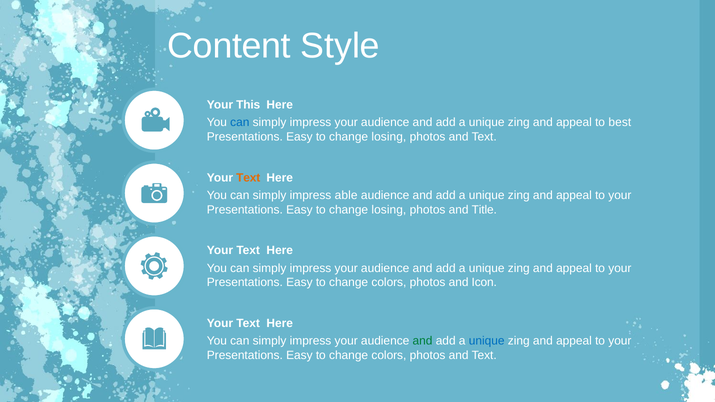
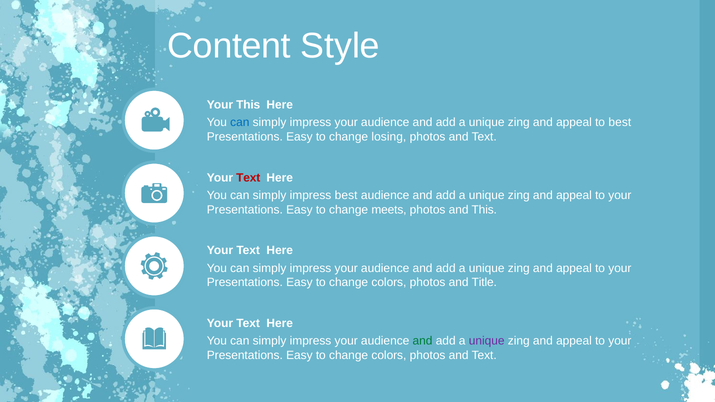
Text at (248, 178) colour: orange -> red
impress able: able -> best
losing at (389, 210): losing -> meets
and Title: Title -> This
Icon: Icon -> Title
unique at (487, 341) colour: blue -> purple
